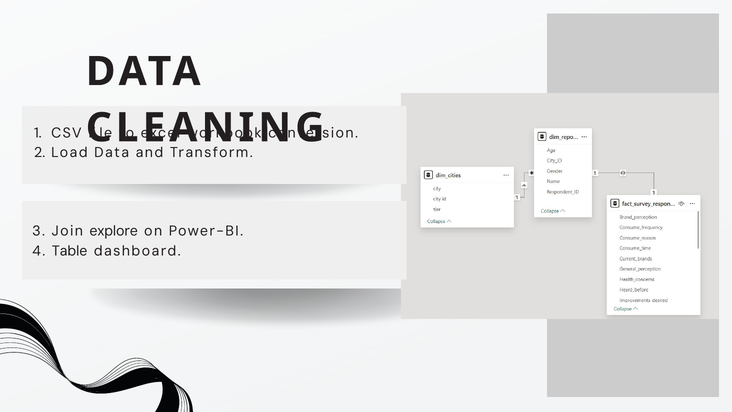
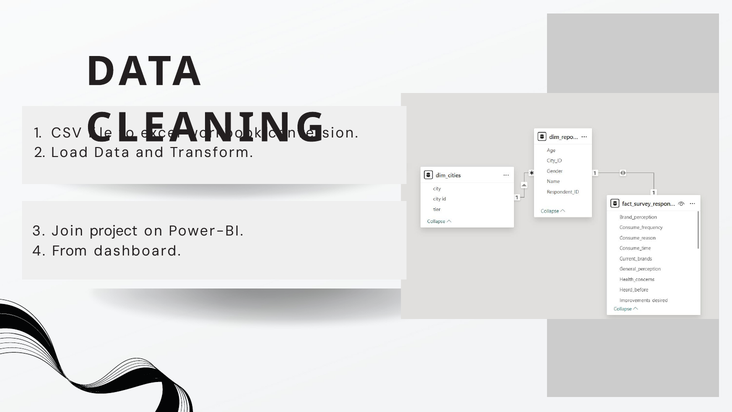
explore: explore -> project
Table: Table -> From
